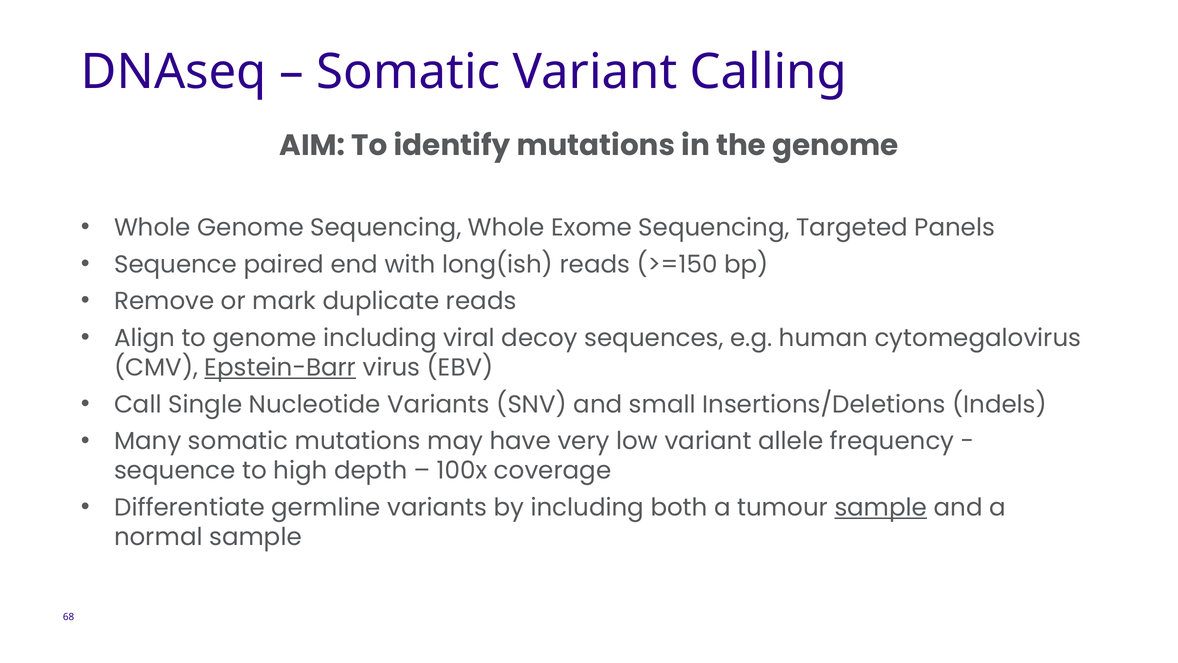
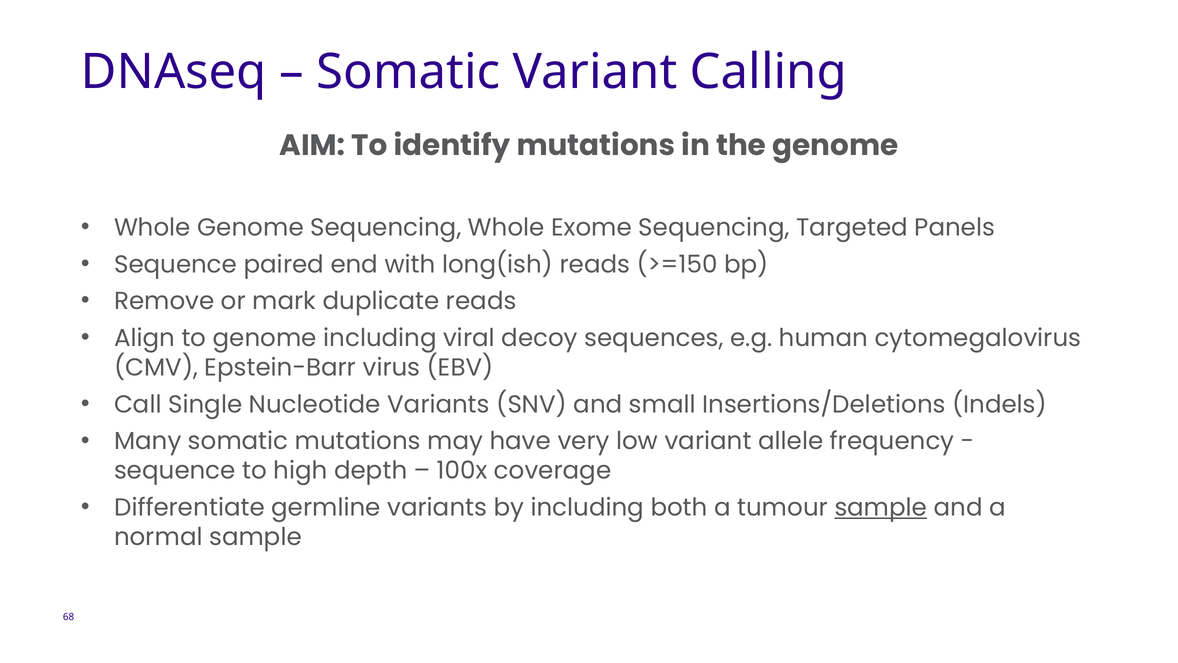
Epstein-Barr underline: present -> none
